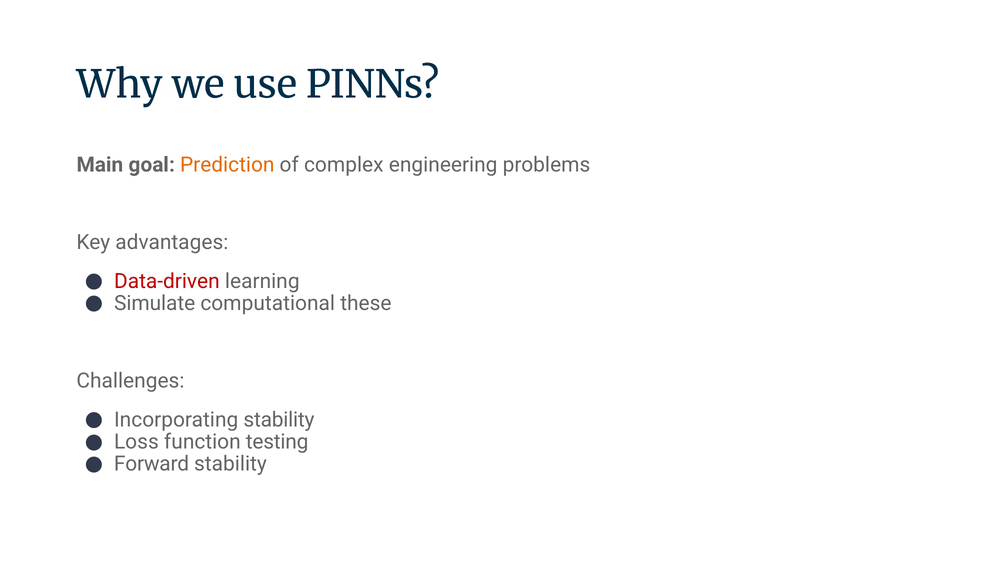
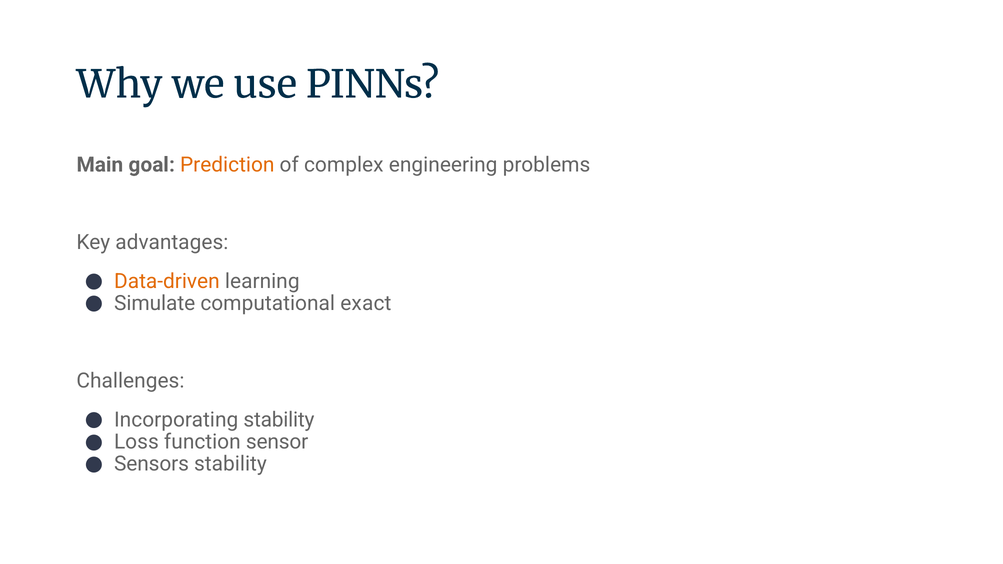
Data-driven colour: red -> orange
these: these -> exact
testing: testing -> sensor
Forward: Forward -> Sensors
